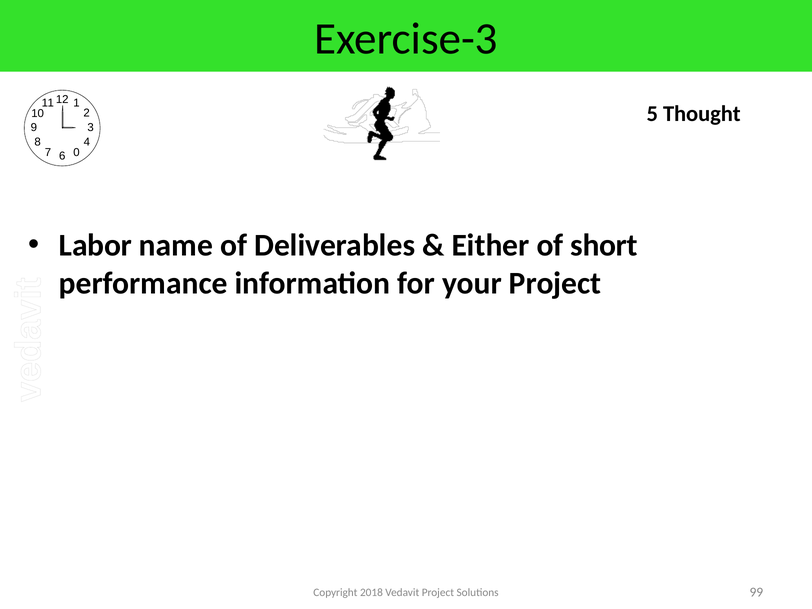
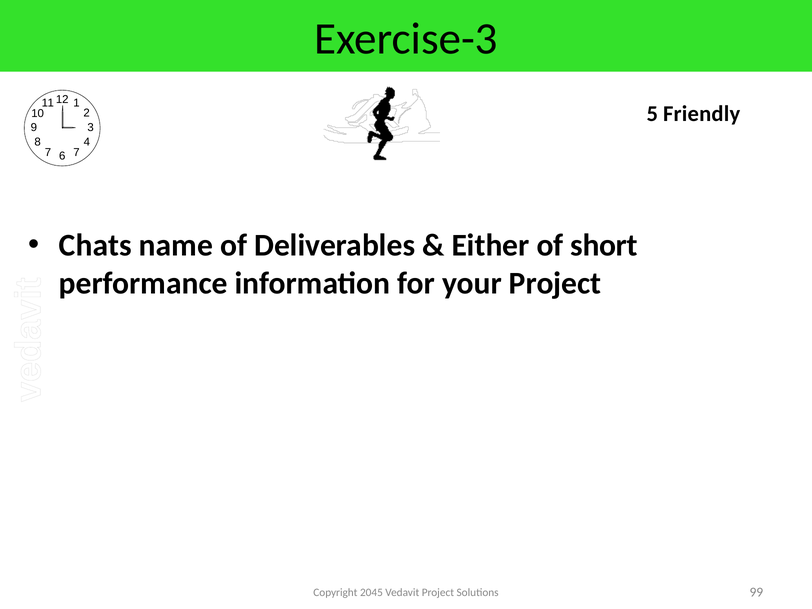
Thought: Thought -> Friendly
0 at (76, 152): 0 -> 7
Labor: Labor -> Chats
2018: 2018 -> 2045
